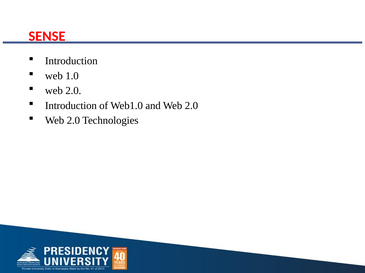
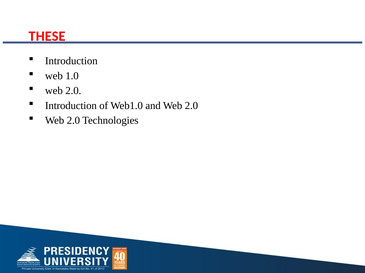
SENSE: SENSE -> THESE
